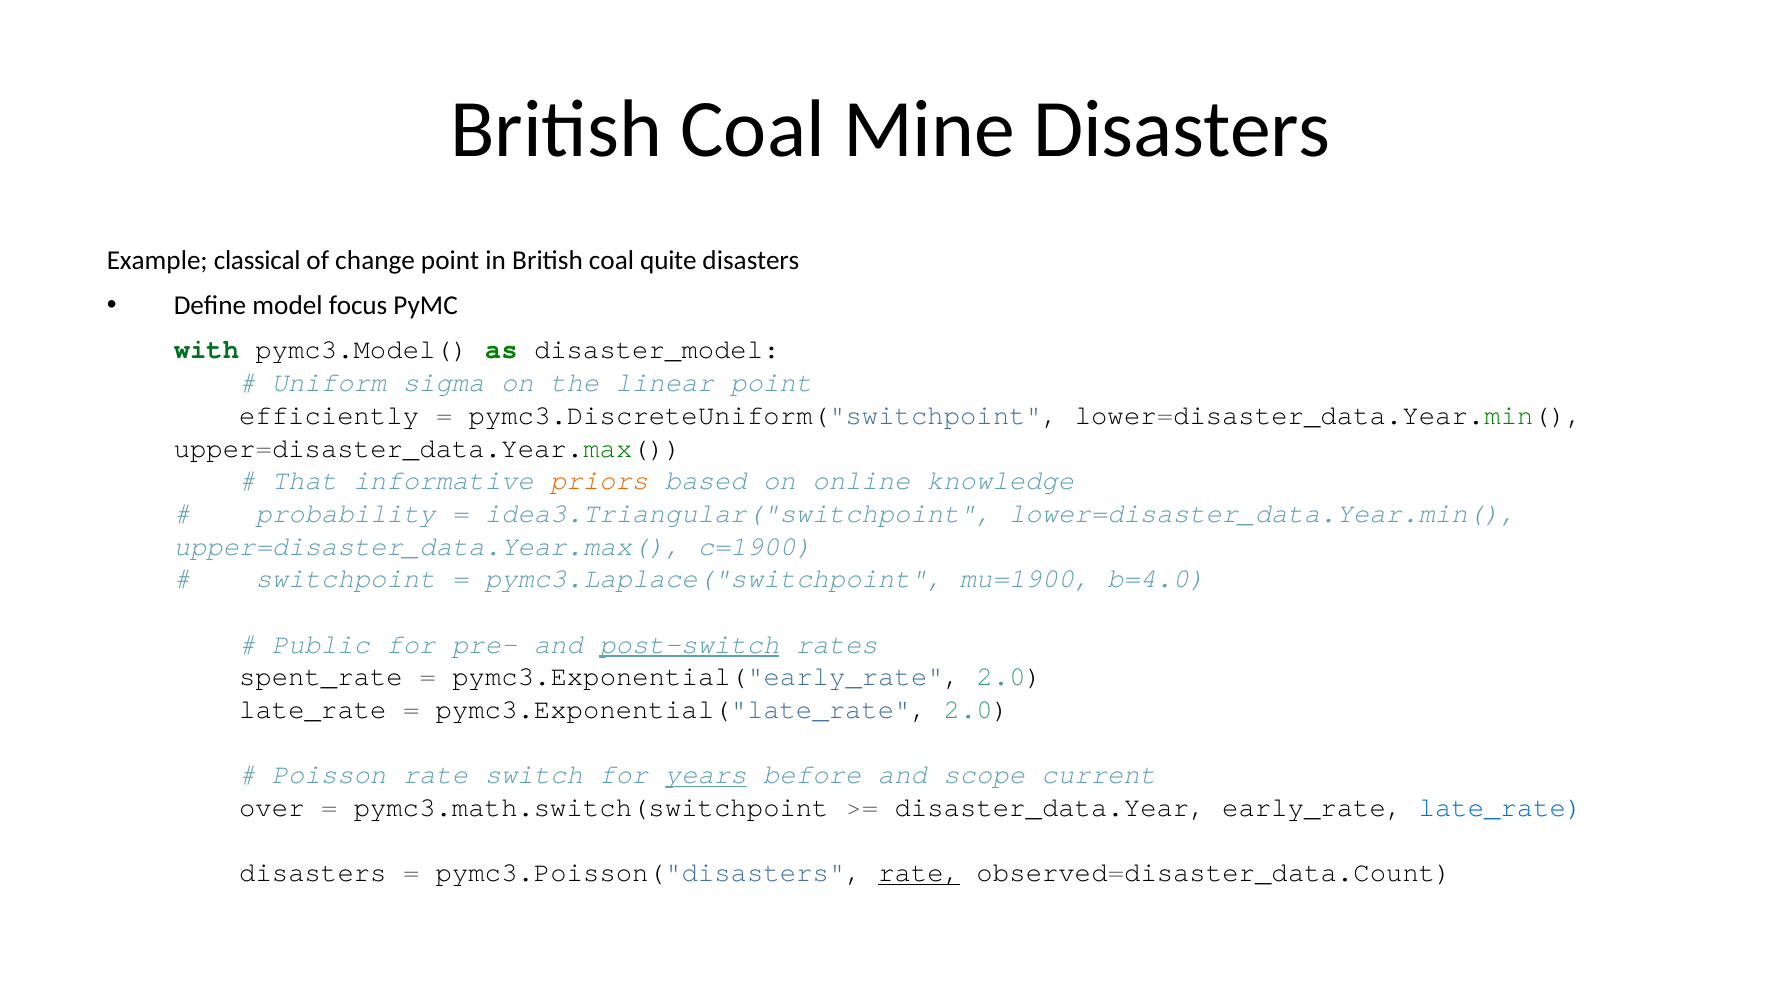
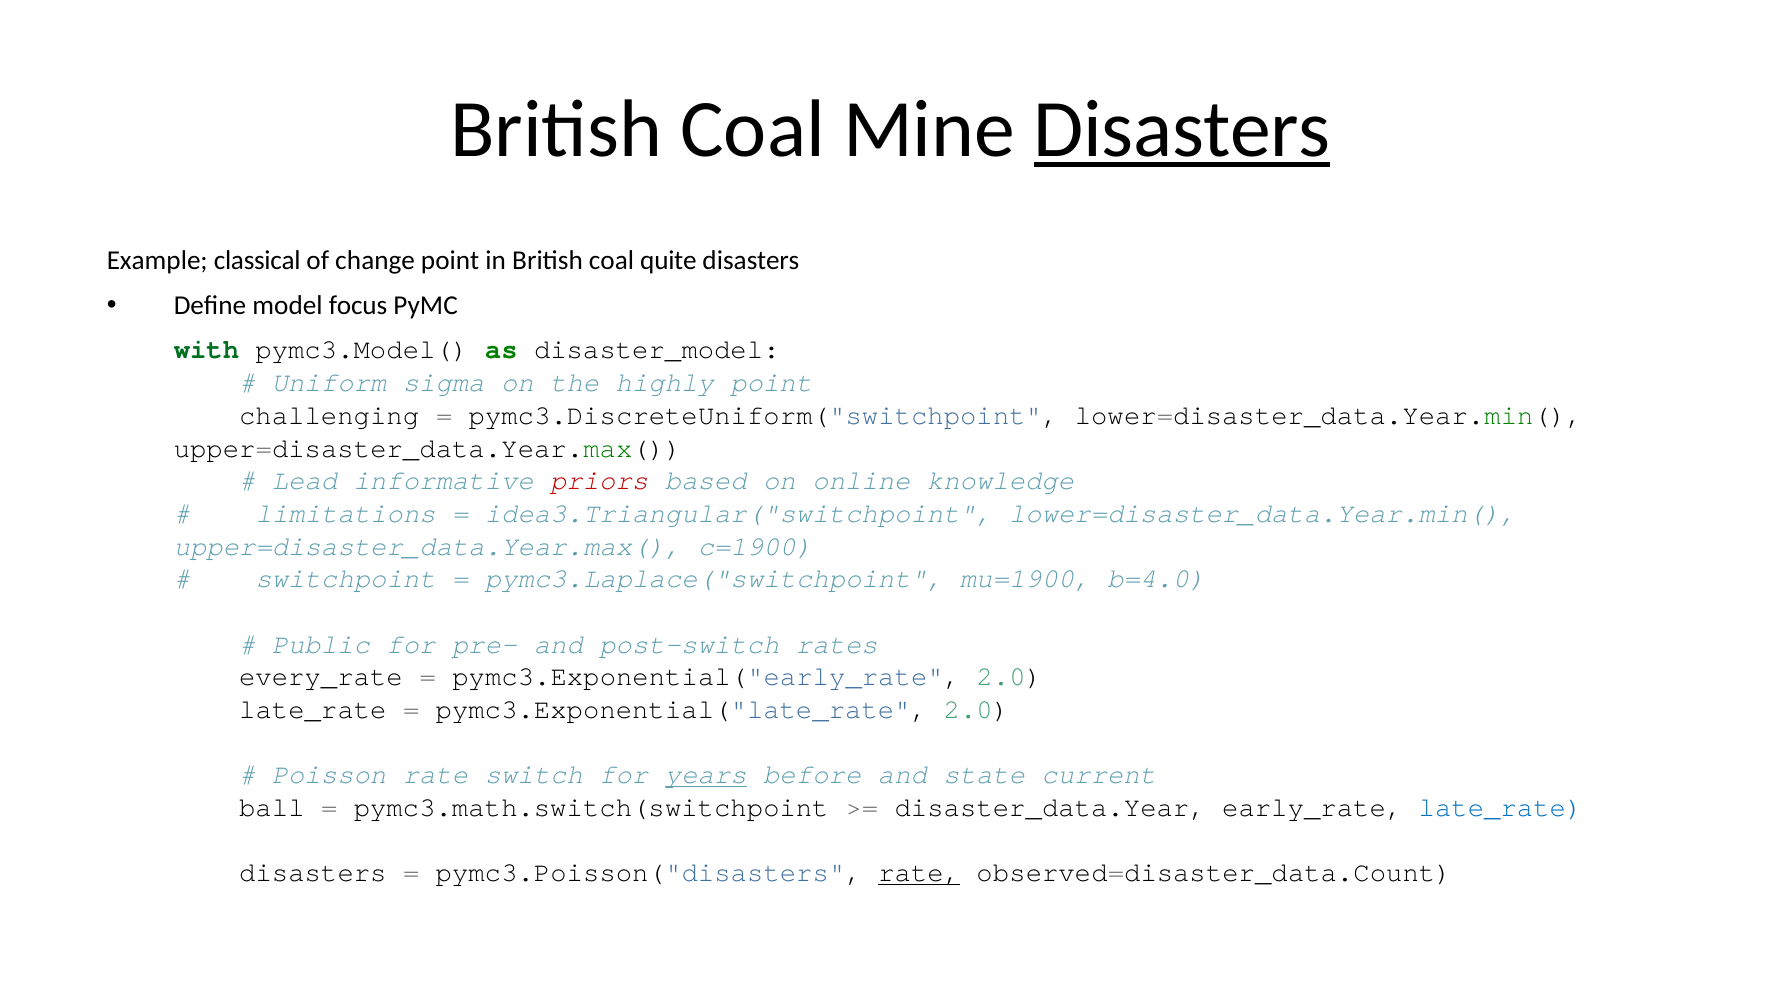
Disasters at (1182, 129) underline: none -> present
linear: linear -> highly
efficiently: efficiently -> challenging
That: That -> Lead
priors colour: orange -> red
probability: probability -> limitations
post-switch underline: present -> none
spent_rate: spent_rate -> every_rate
scope: scope -> state
over: over -> ball
